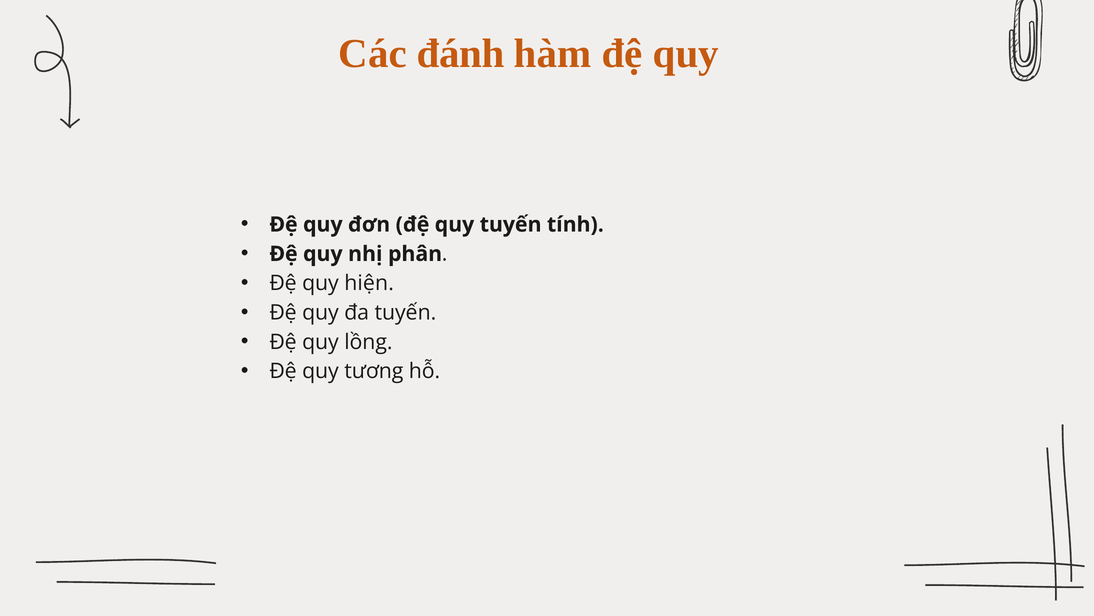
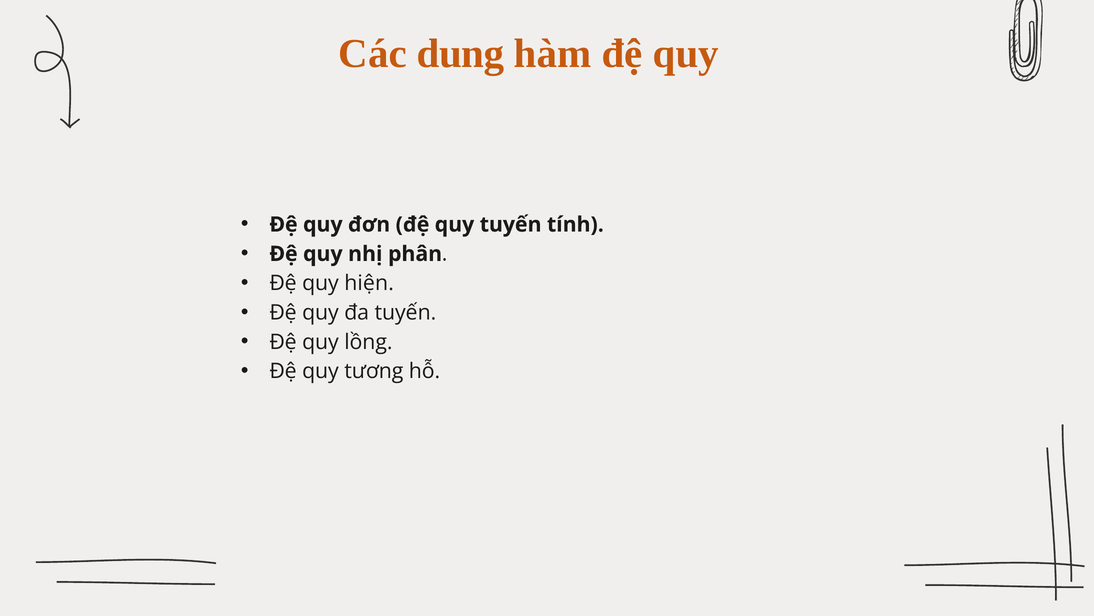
đánh: đánh -> dung
